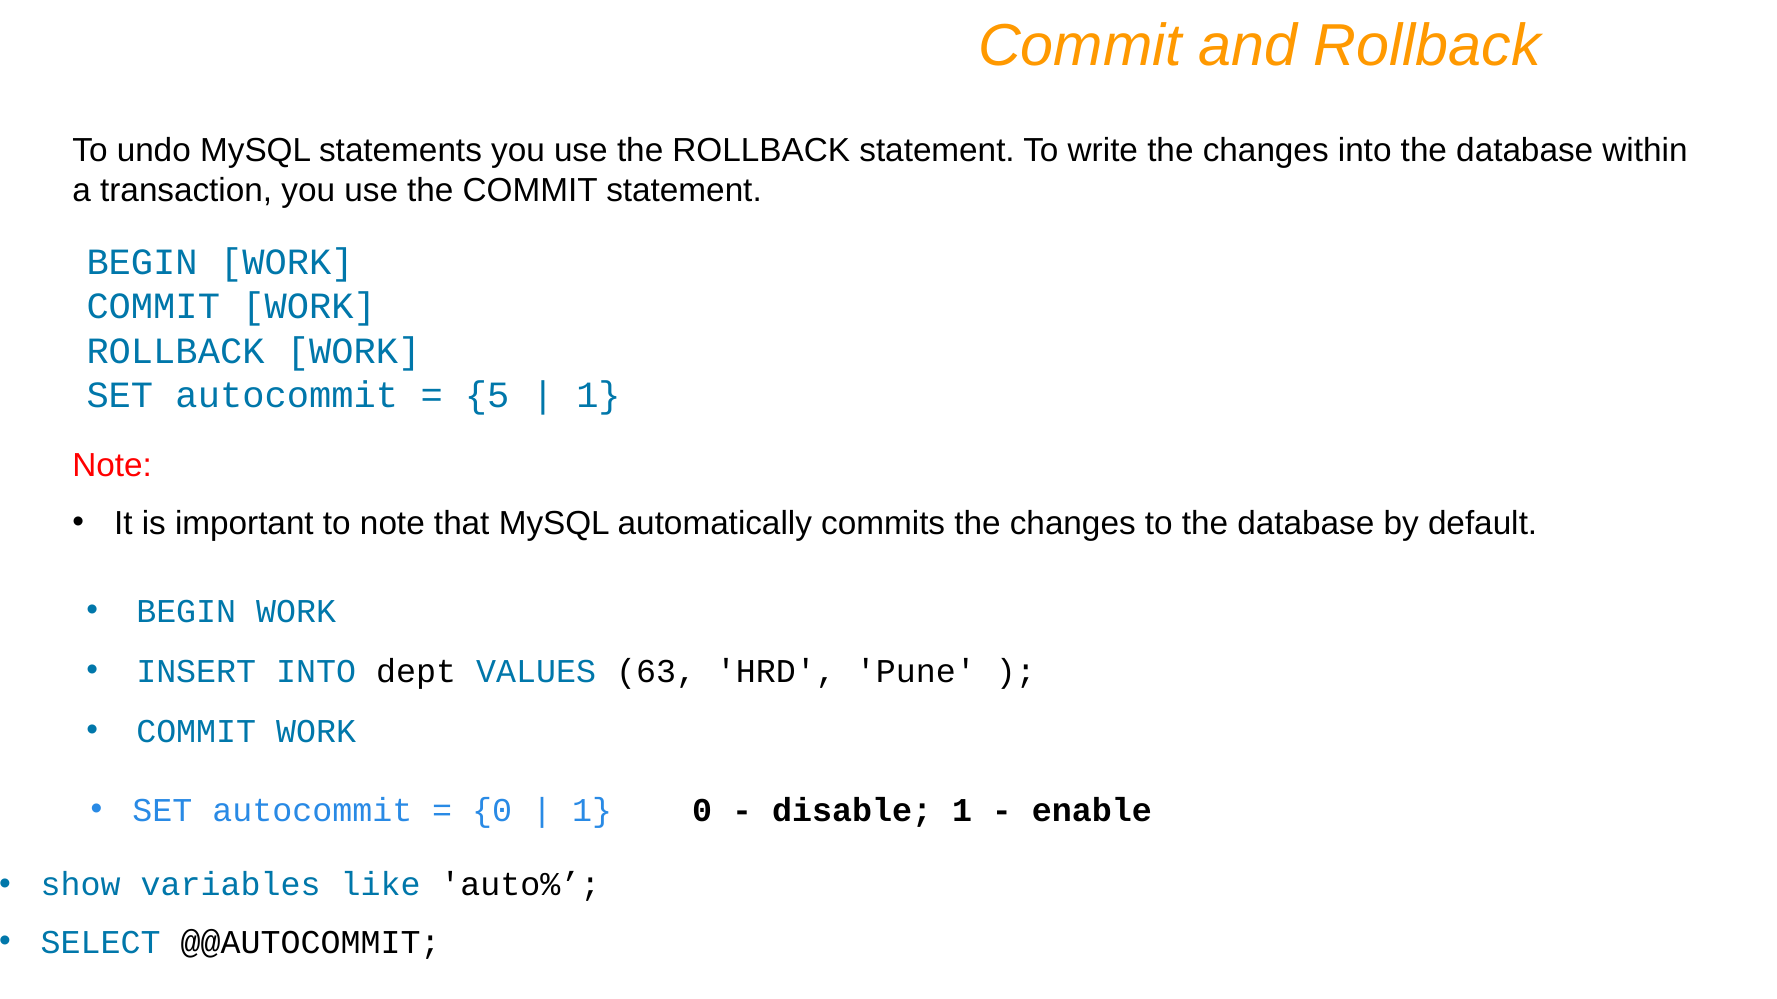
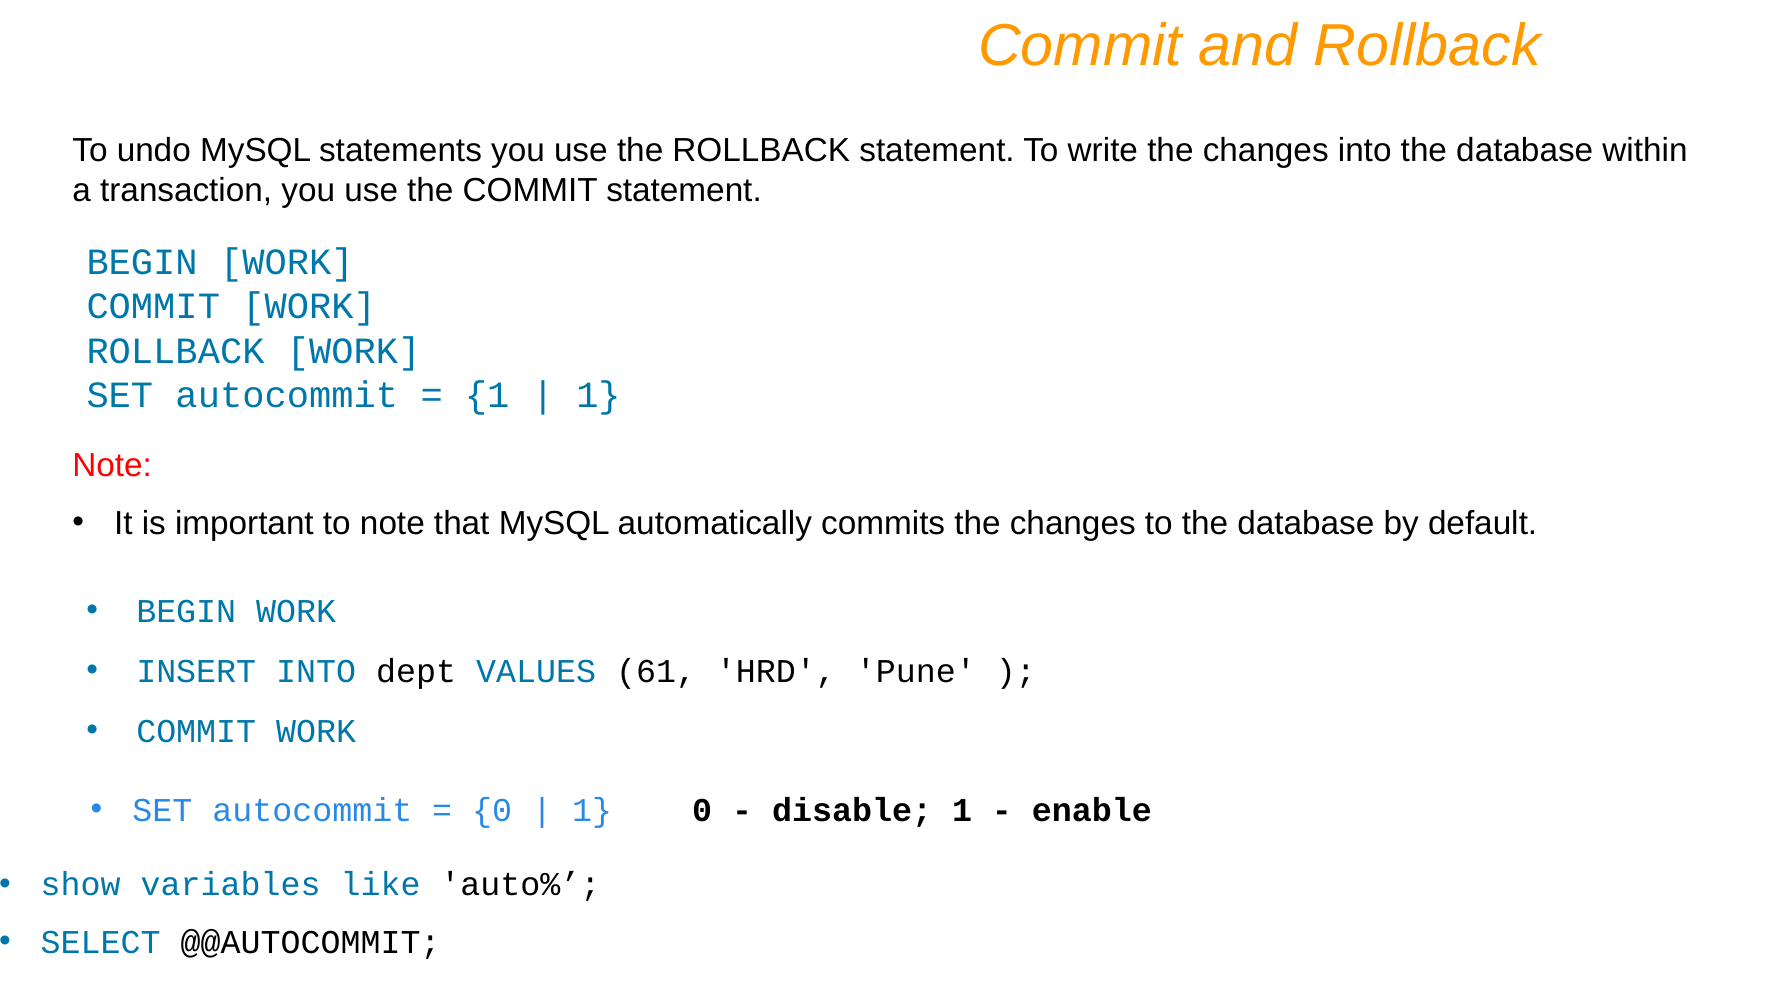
5 at (487, 396): 5 -> 1
63: 63 -> 61
